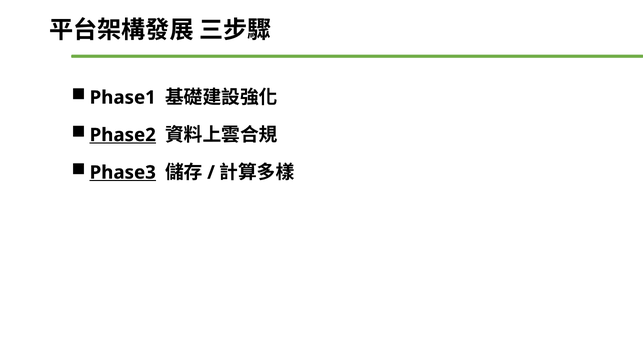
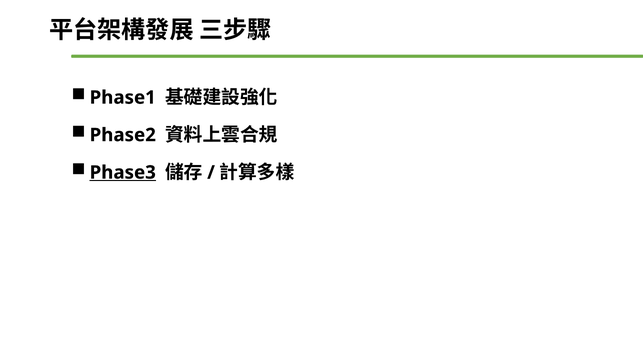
Phase2 underline: present -> none
